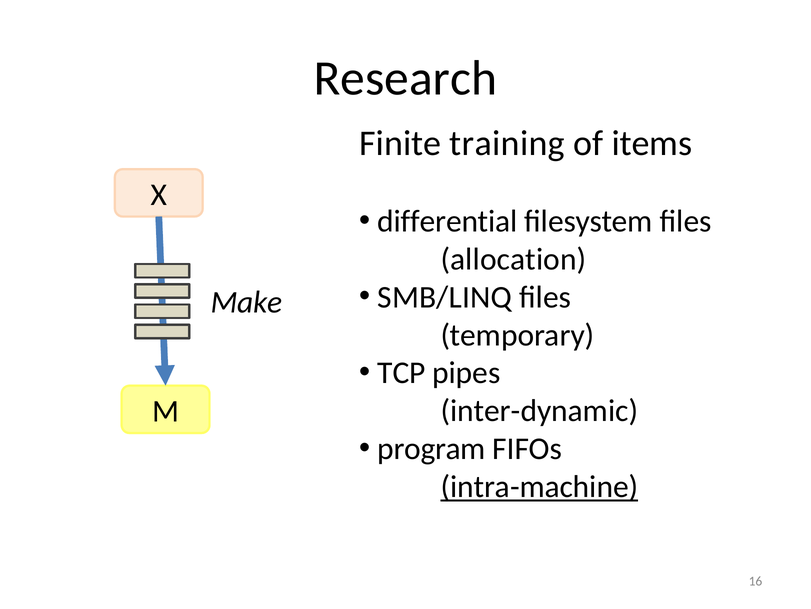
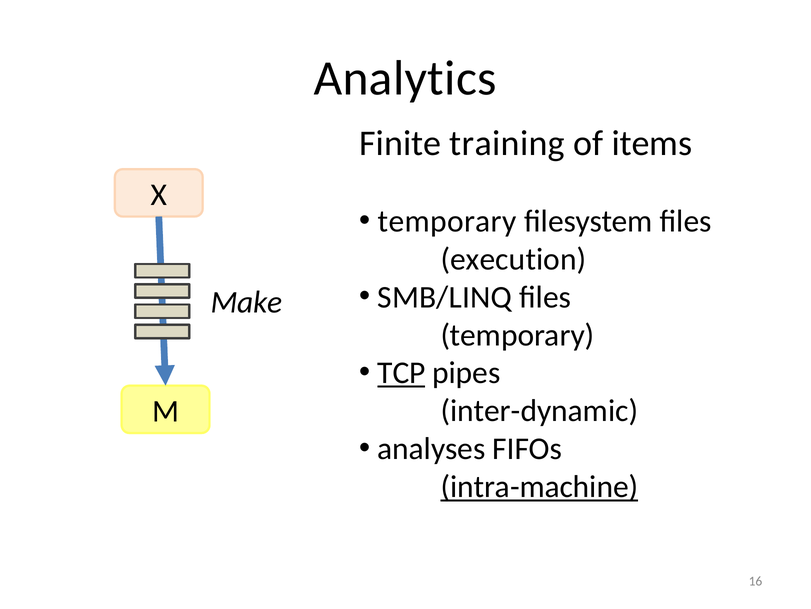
Research: Research -> Analytics
differential at (447, 221): differential -> temporary
allocation: allocation -> execution
TCP underline: none -> present
program: program -> analyses
